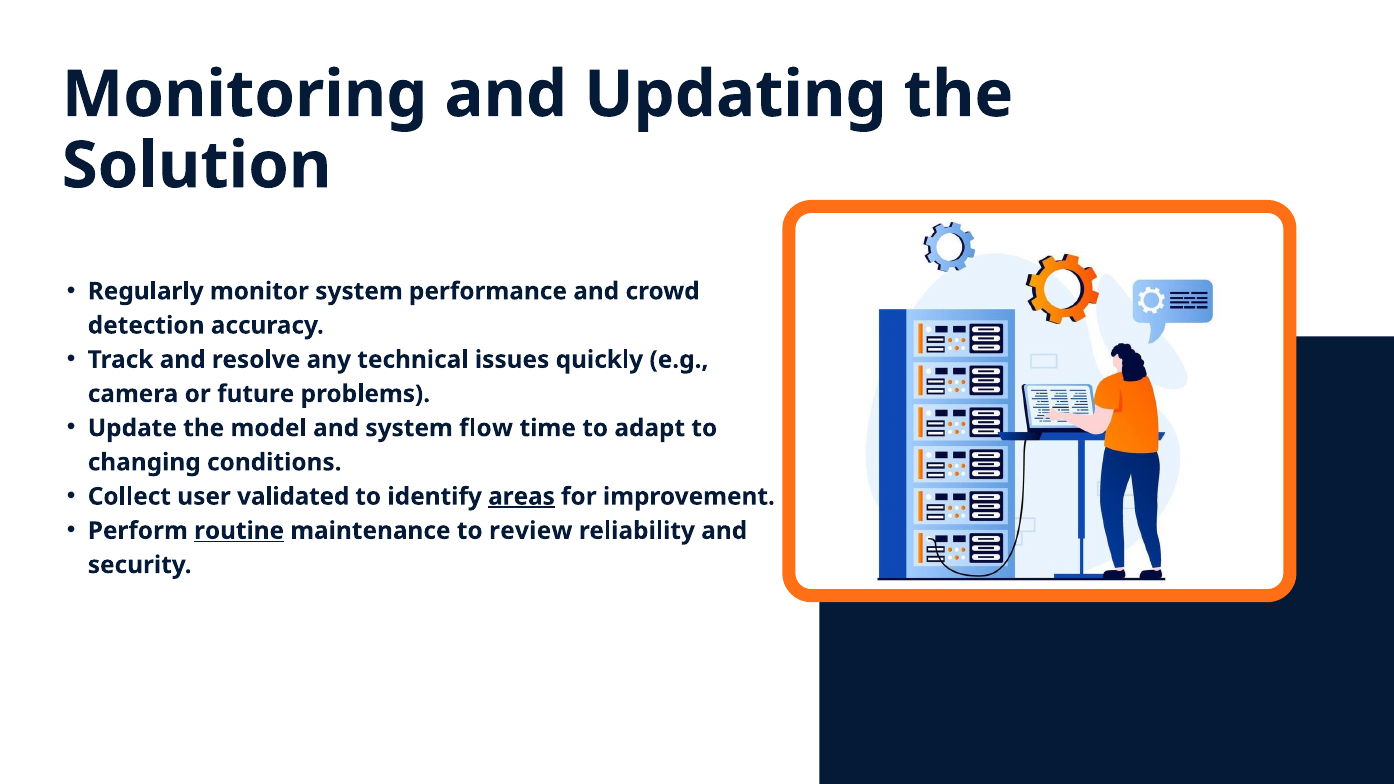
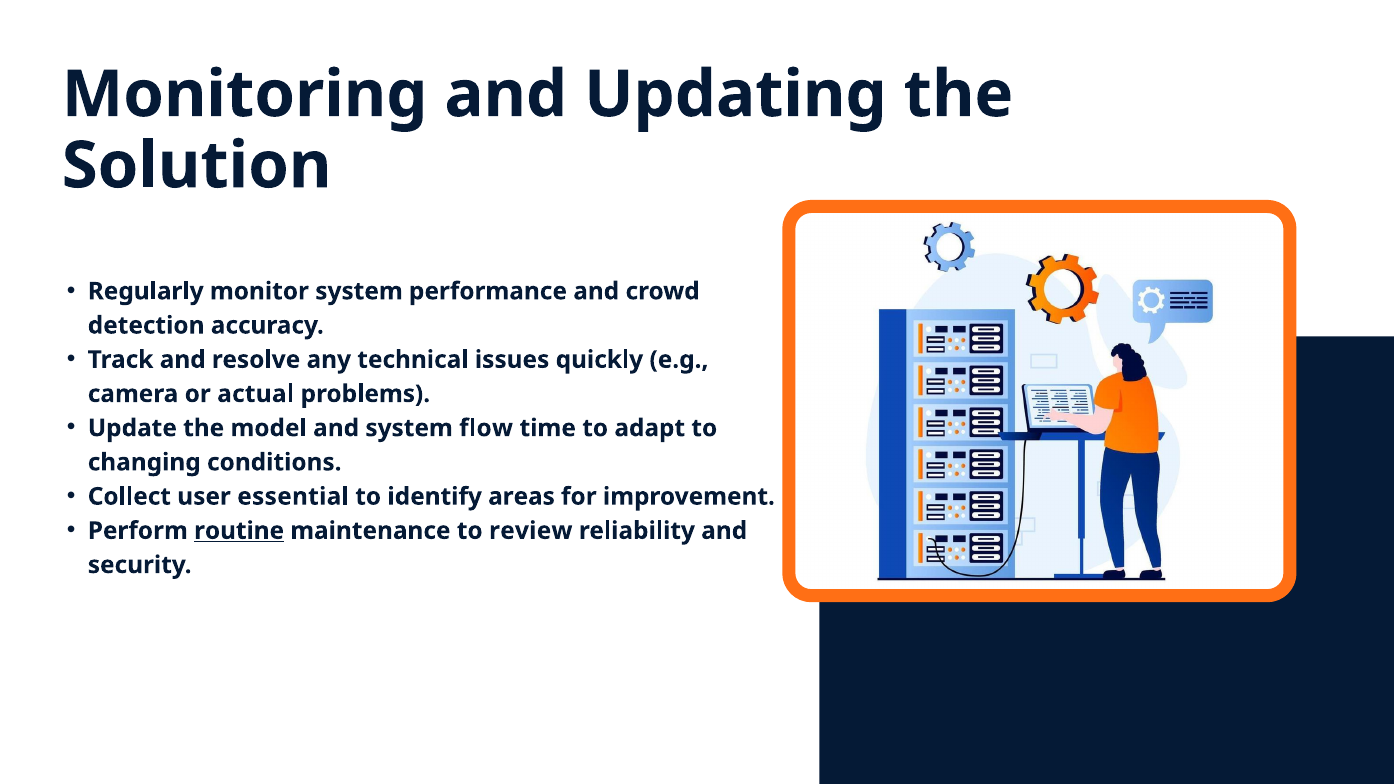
future: future -> actual
validated: validated -> essential
areas underline: present -> none
